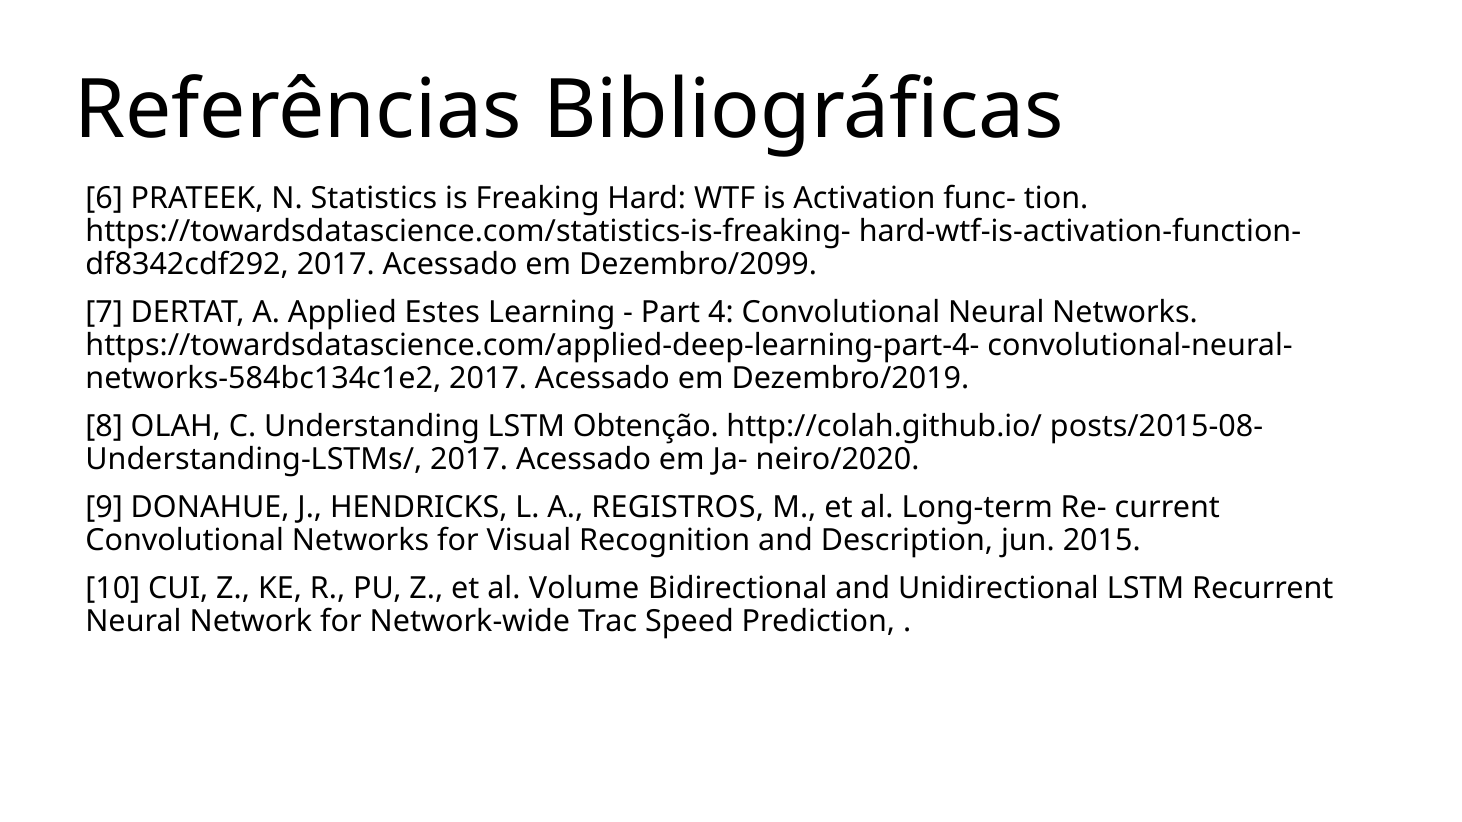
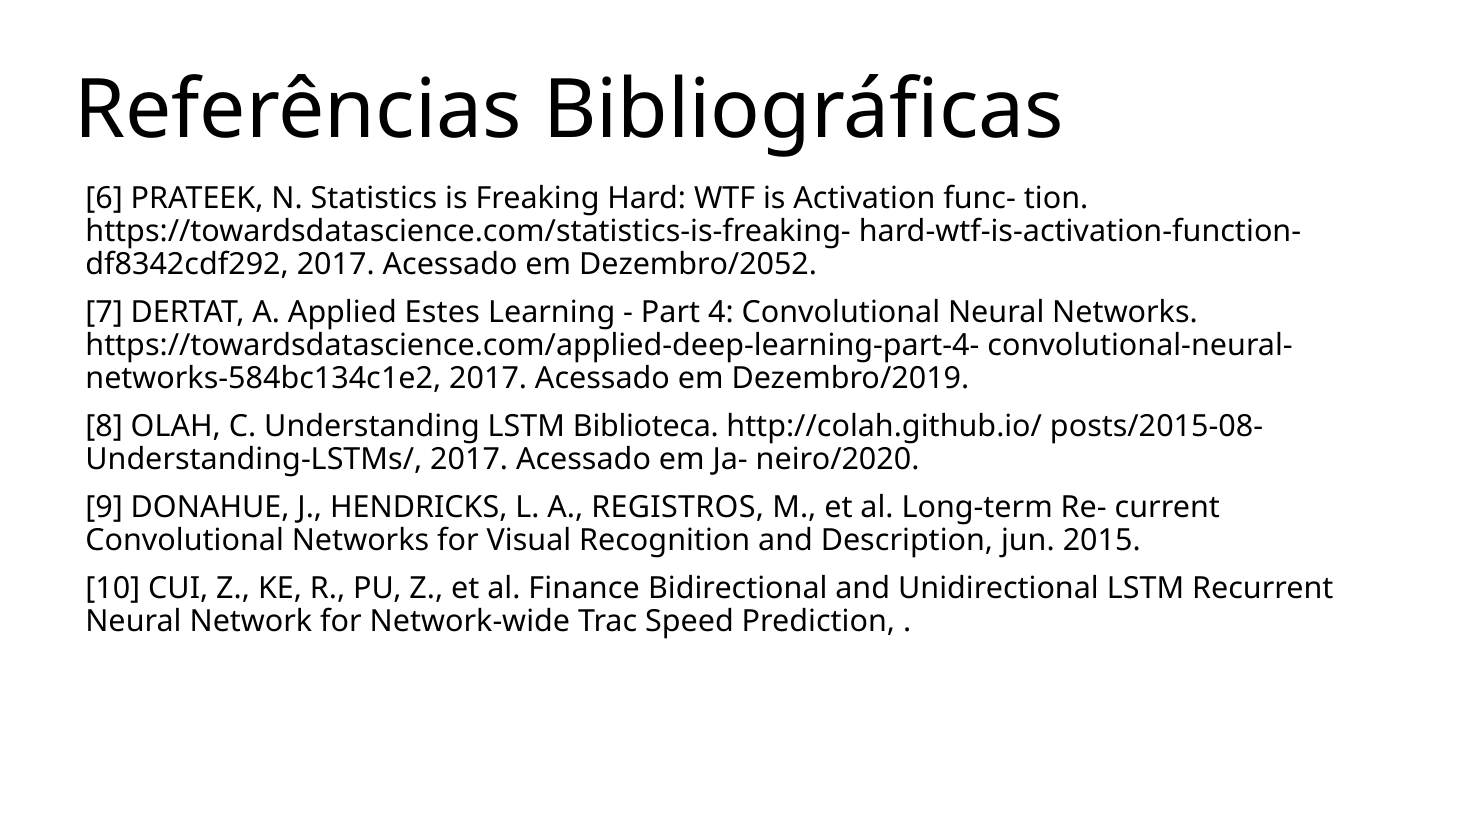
Dezembro/2099: Dezembro/2099 -> Dezembro/2052
Obtenção: Obtenção -> Biblioteca
Volume: Volume -> Finance
